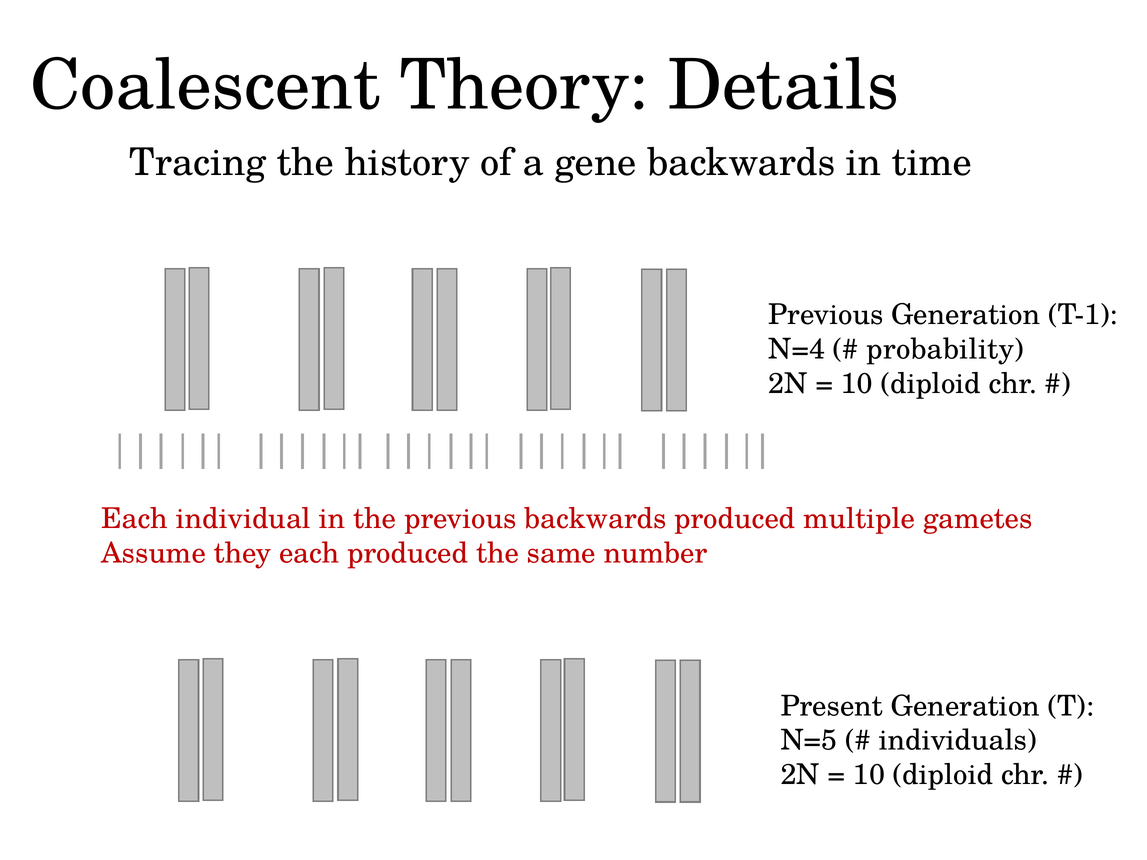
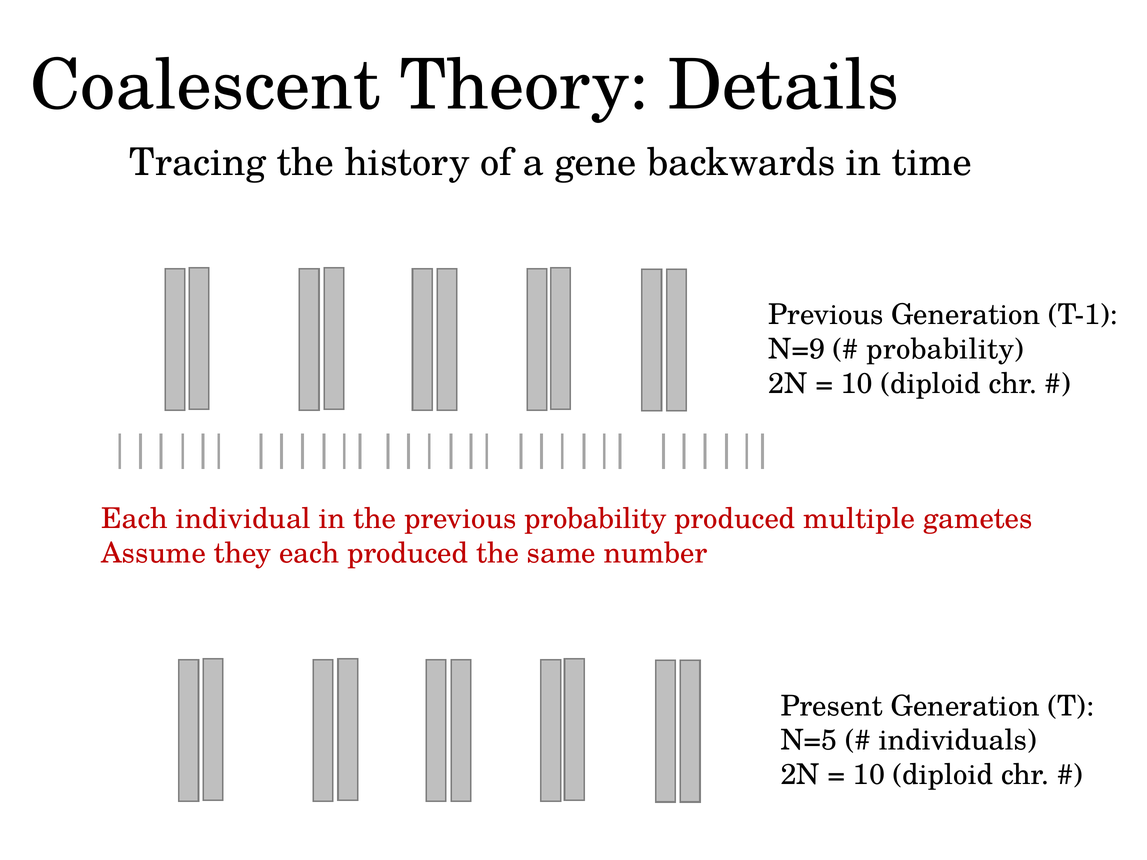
N=4: N=4 -> N=9
previous backwards: backwards -> probability
